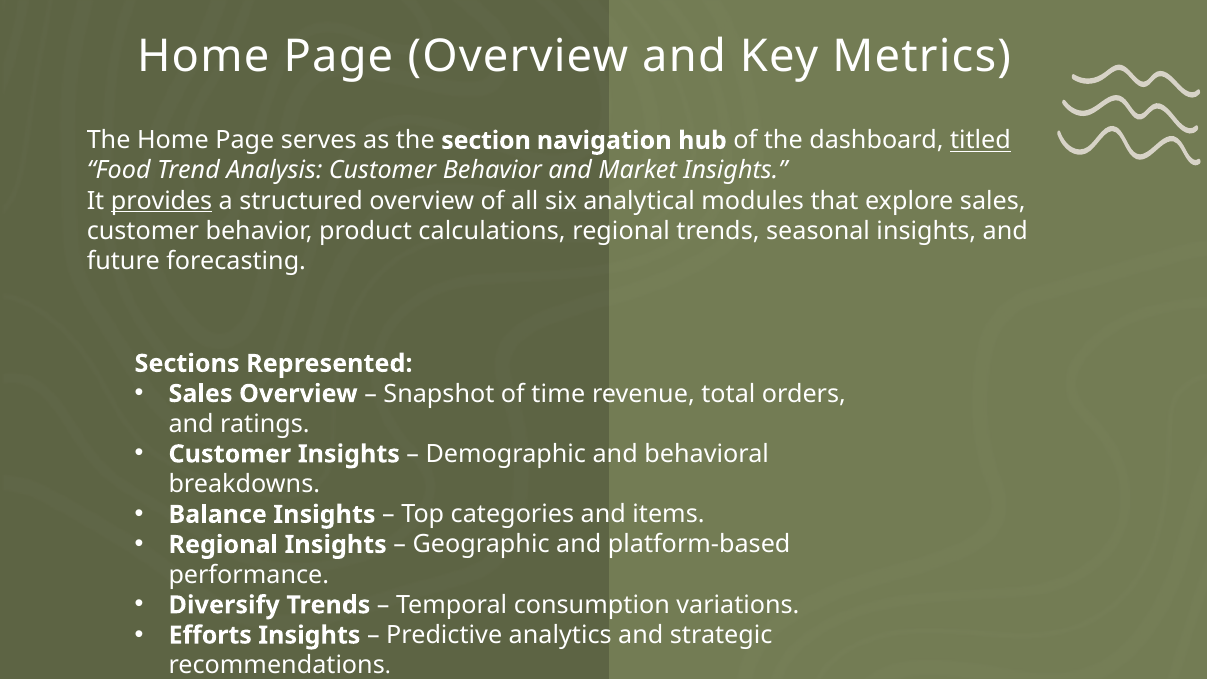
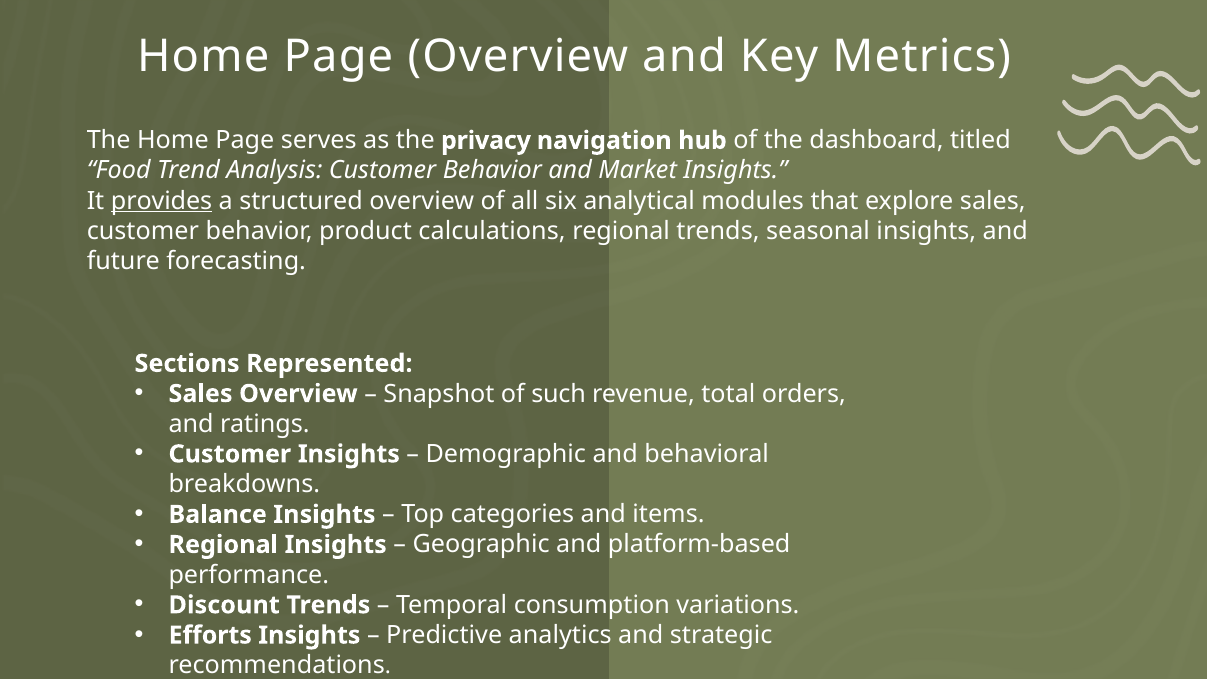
section: section -> privacy
titled underline: present -> none
time: time -> such
Diversify: Diversify -> Discount
